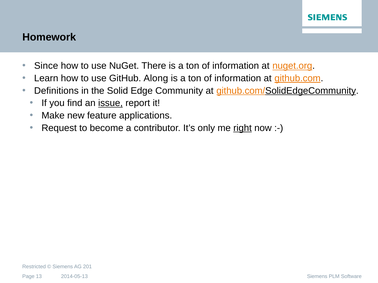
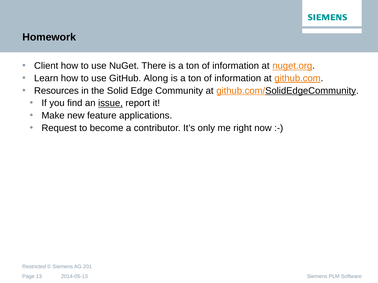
Since: Since -> Client
Definitions: Definitions -> Resources
right underline: present -> none
